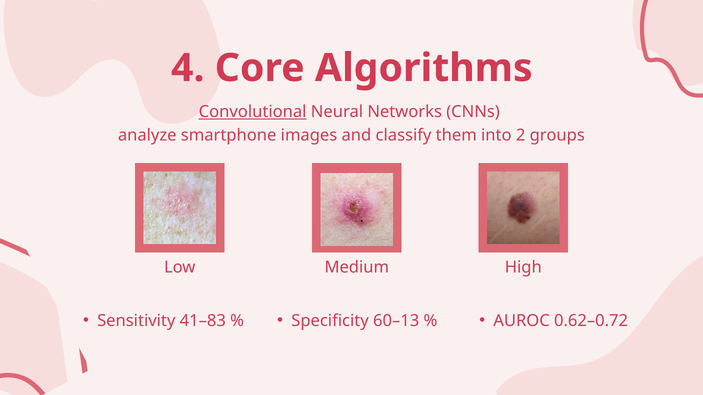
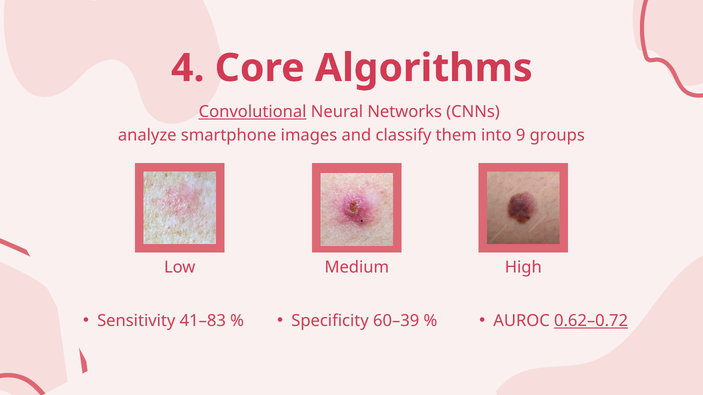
2: 2 -> 9
60–13: 60–13 -> 60–39
0.62–0.72 underline: none -> present
